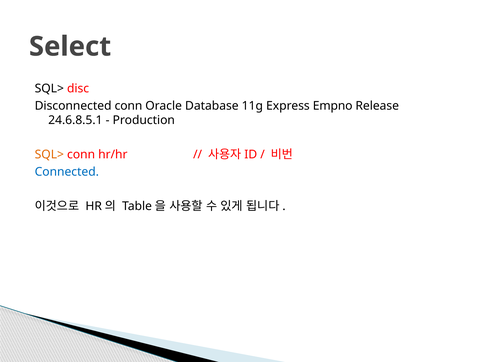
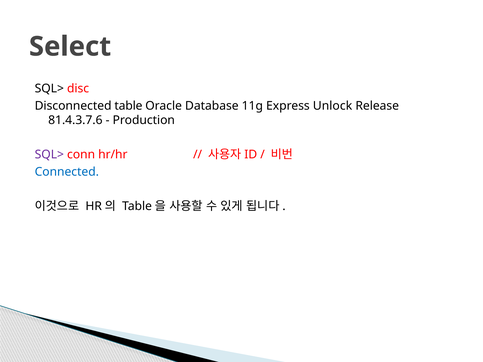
Disconnected conn: conn -> table
Empno: Empno -> Unlock
24.6.8.5.1: 24.6.8.5.1 -> 81.4.3.7.6
SQL> at (49, 155) colour: orange -> purple
